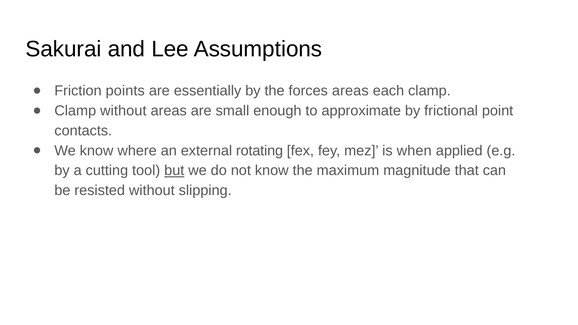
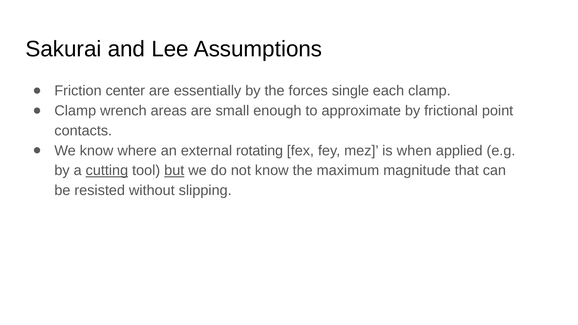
points: points -> center
forces areas: areas -> single
Clamp without: without -> wrench
cutting underline: none -> present
